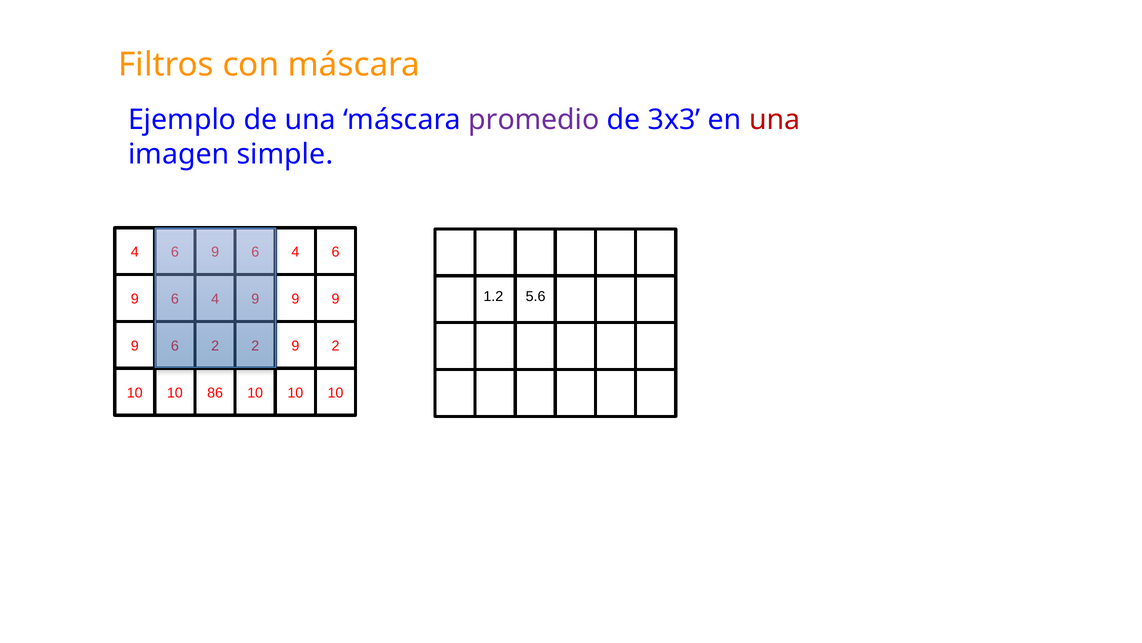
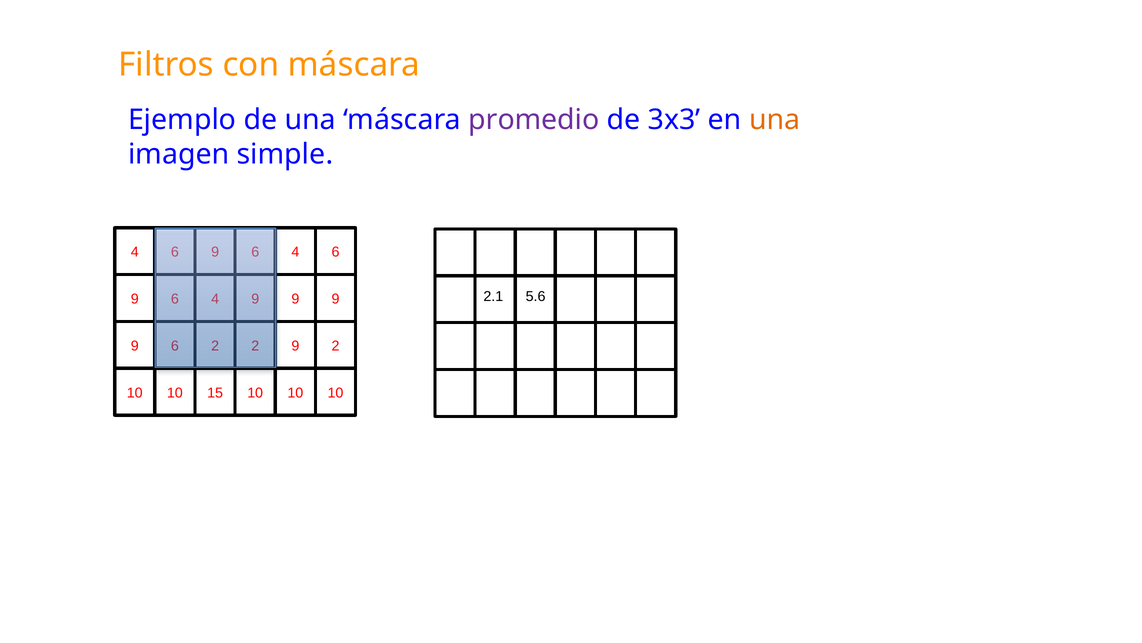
una at (775, 120) colour: red -> orange
1.2: 1.2 -> 2.1
86: 86 -> 15
